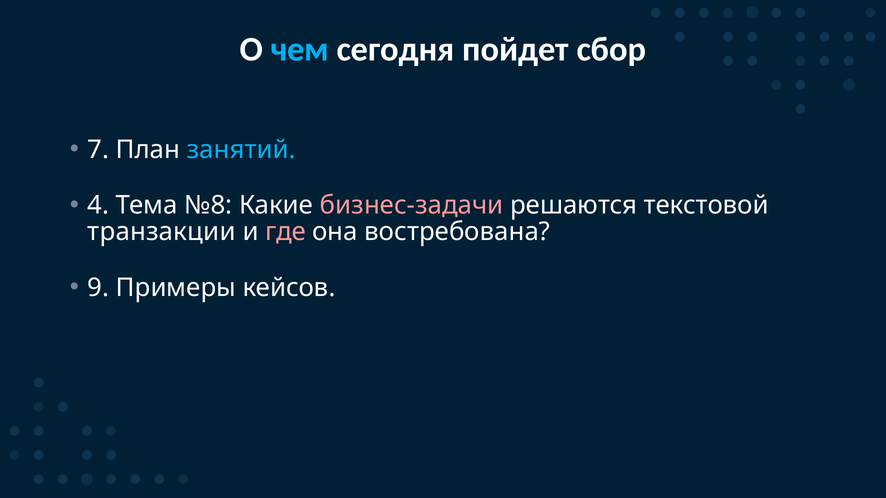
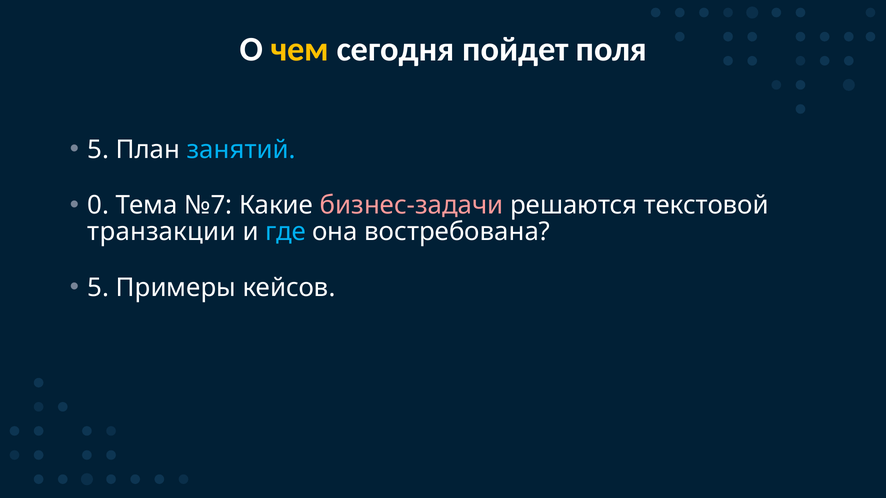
чем colour: light blue -> yellow
сбор: сбор -> поля
7 at (98, 150): 7 -> 5
4: 4 -> 0
№8: №8 -> №7
где colour: pink -> light blue
9 at (98, 288): 9 -> 5
